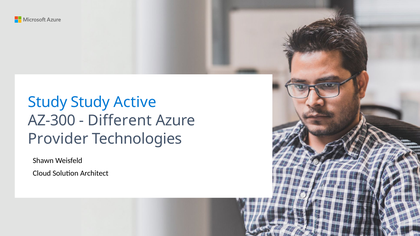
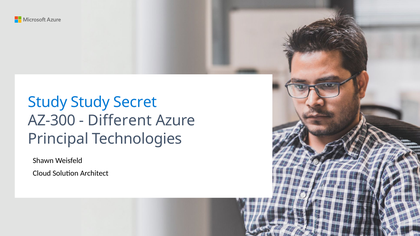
Active: Active -> Secret
Provider: Provider -> Principal
